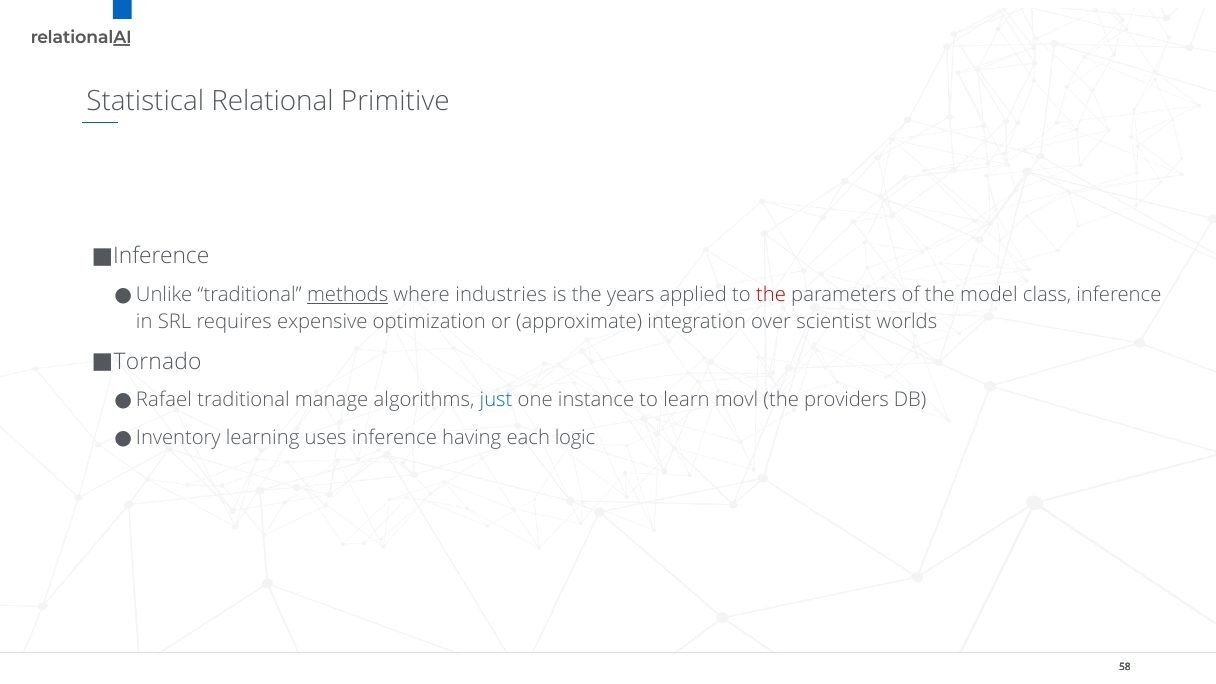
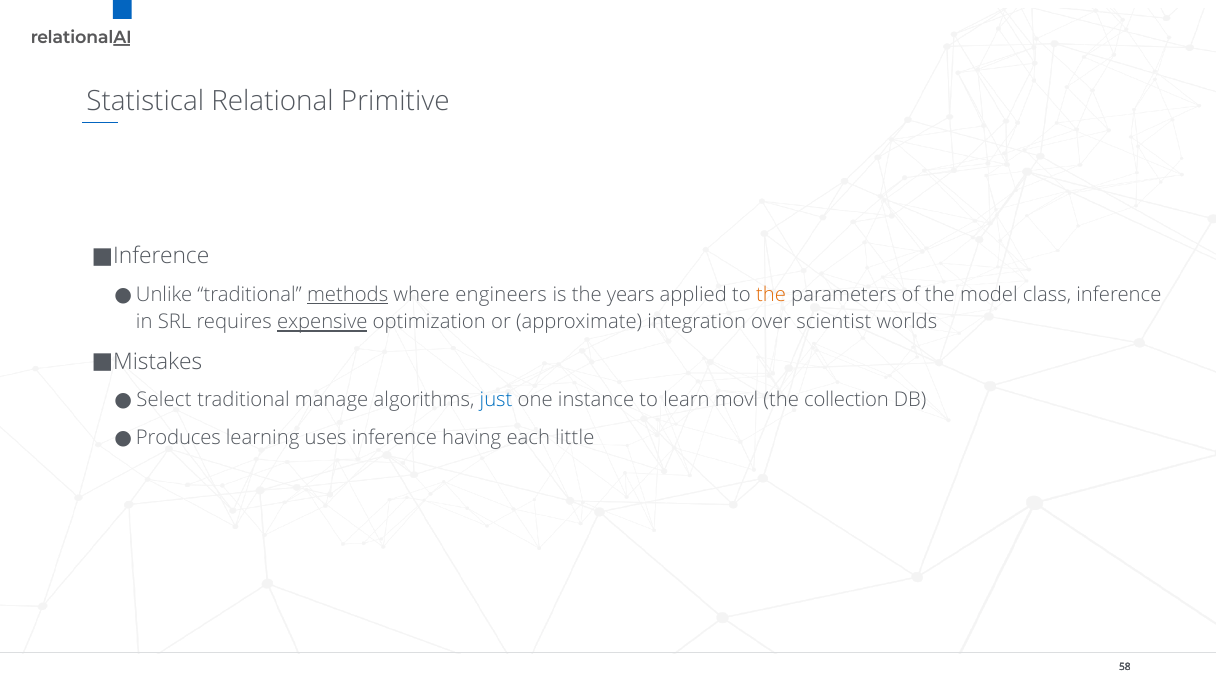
industries: industries -> engineers
the at (771, 295) colour: red -> orange
expensive underline: none -> present
Tornado: Tornado -> Mistakes
Rafael: Rafael -> Select
providers: providers -> collection
Inventory: Inventory -> Produces
logic: logic -> little
